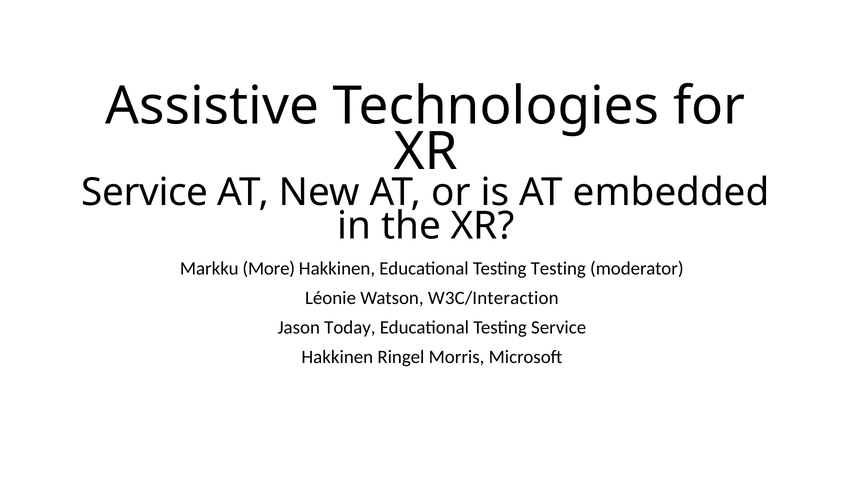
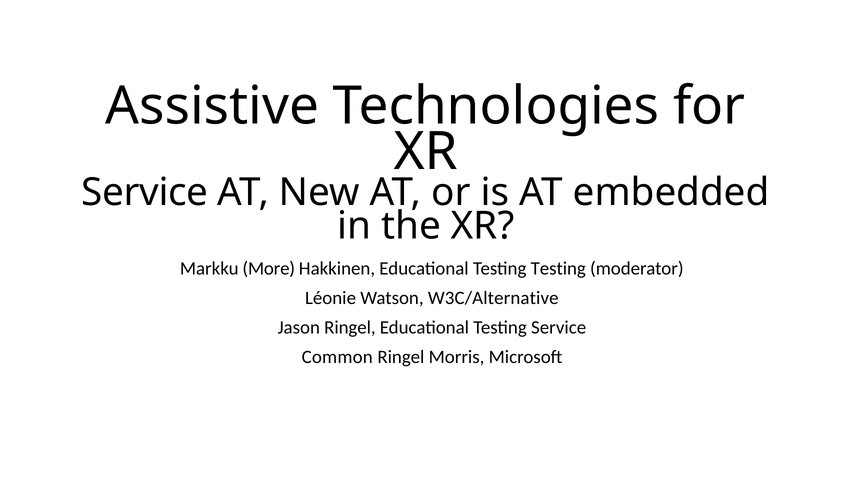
W3C/Interaction: W3C/Interaction -> W3C/Alternative
Jason Today: Today -> Ringel
Hakkinen at (337, 357): Hakkinen -> Common
